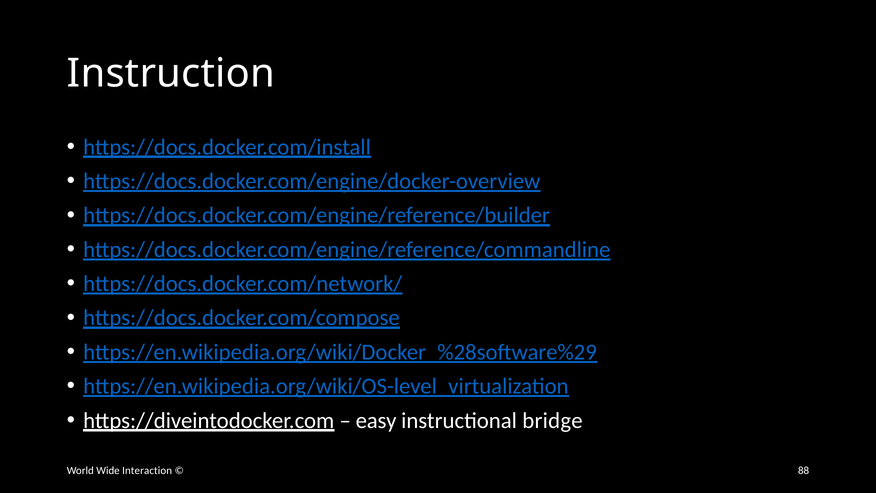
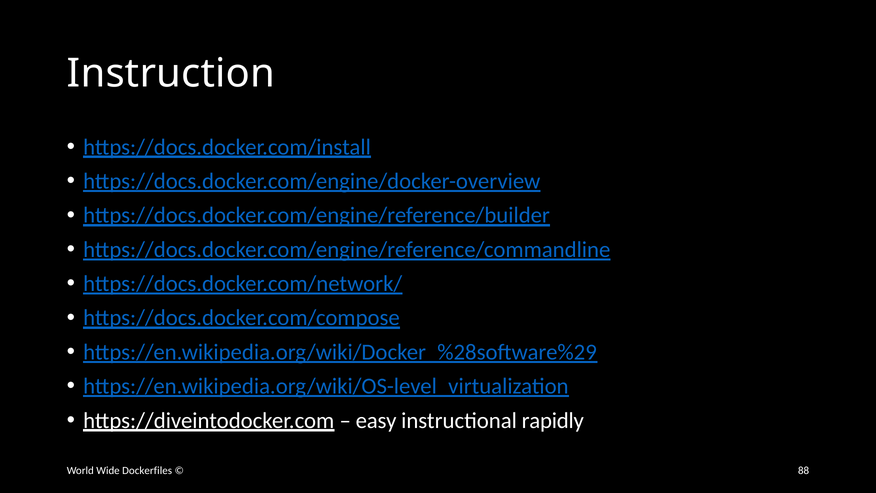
bridge: bridge -> rapidly
Interaction: Interaction -> Dockerfiles
